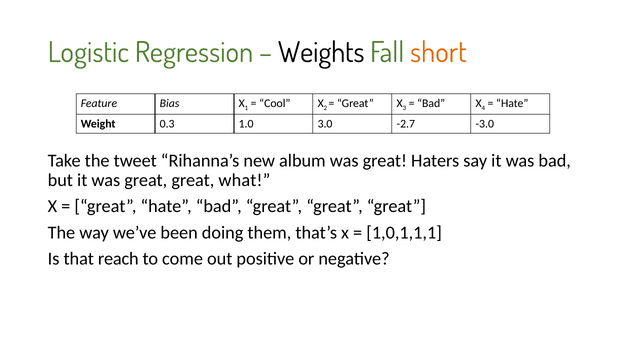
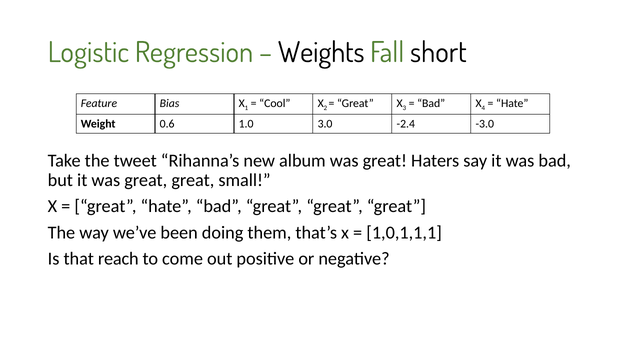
short colour: orange -> black
0.3: 0.3 -> 0.6
-2.7: -2.7 -> -2.4
what: what -> small
